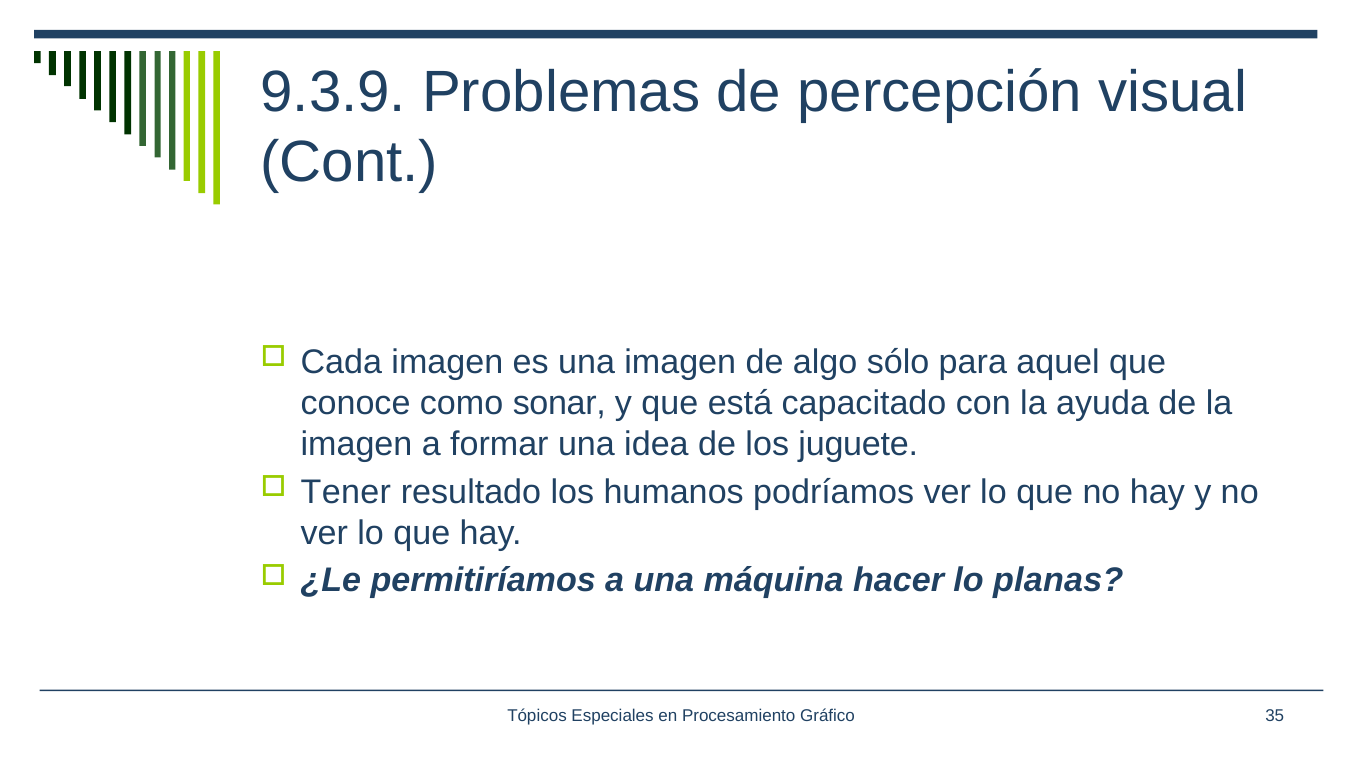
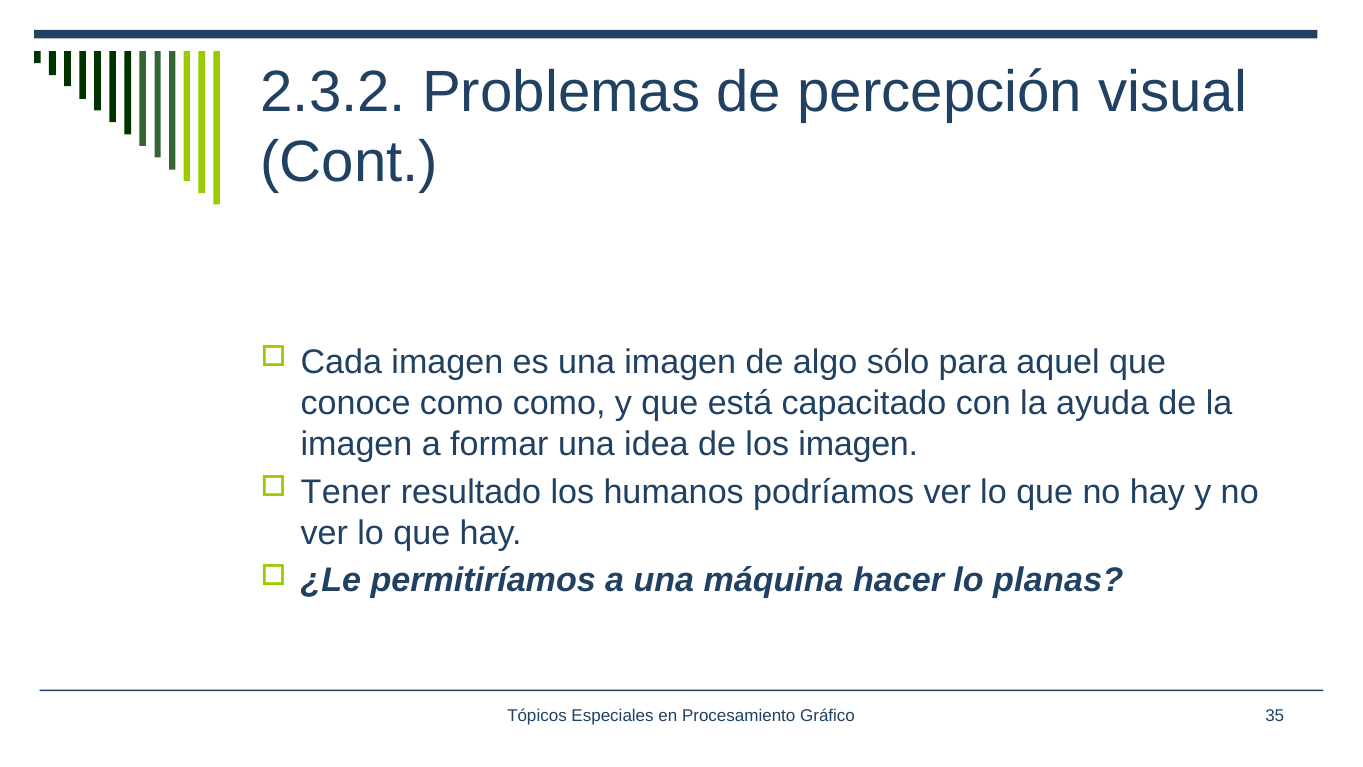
9.3.9: 9.3.9 -> 2.3.2
como sonar: sonar -> como
los juguete: juguete -> imagen
